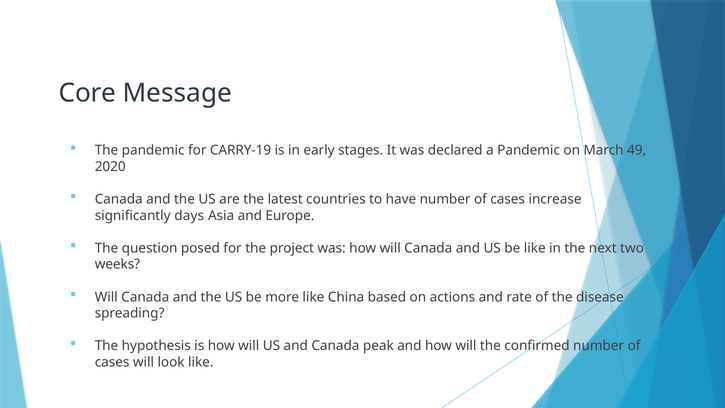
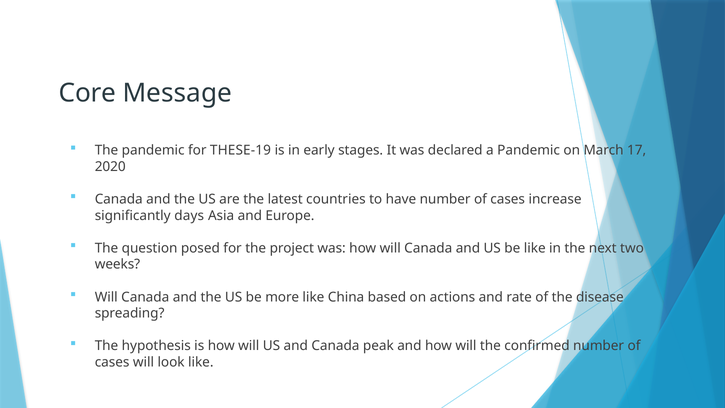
CARRY-19: CARRY-19 -> THESE-19
49: 49 -> 17
